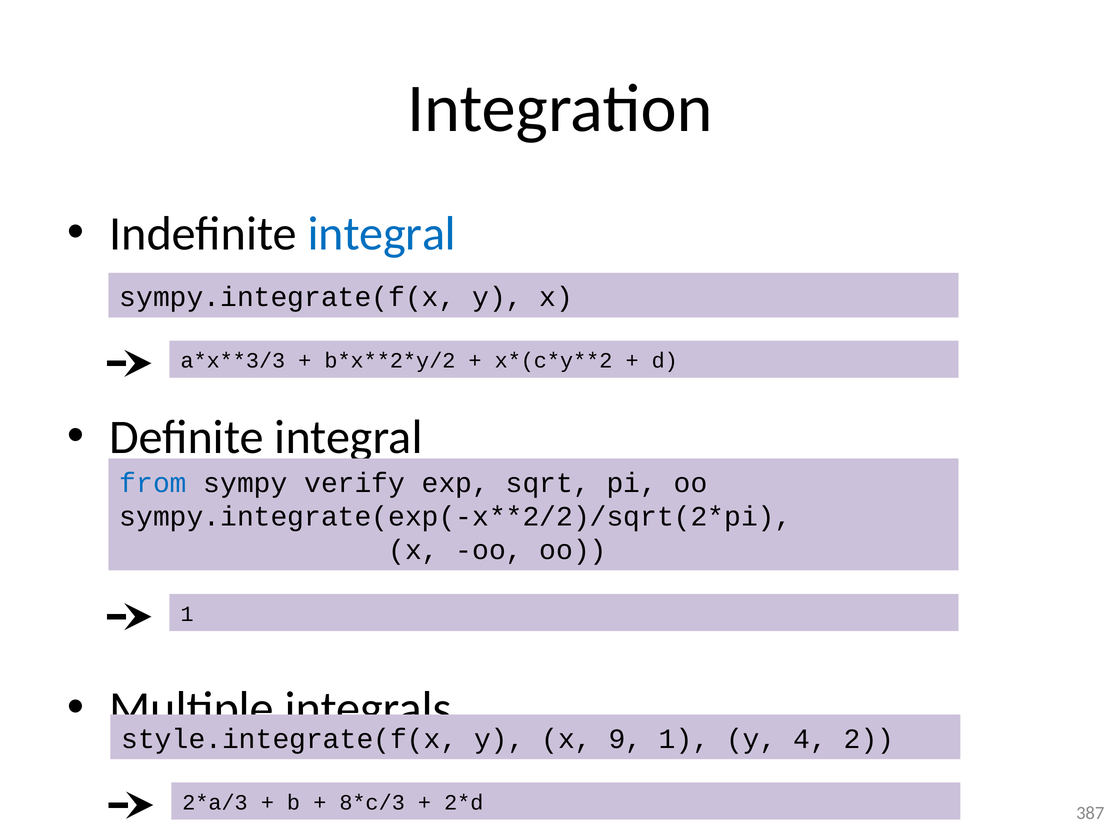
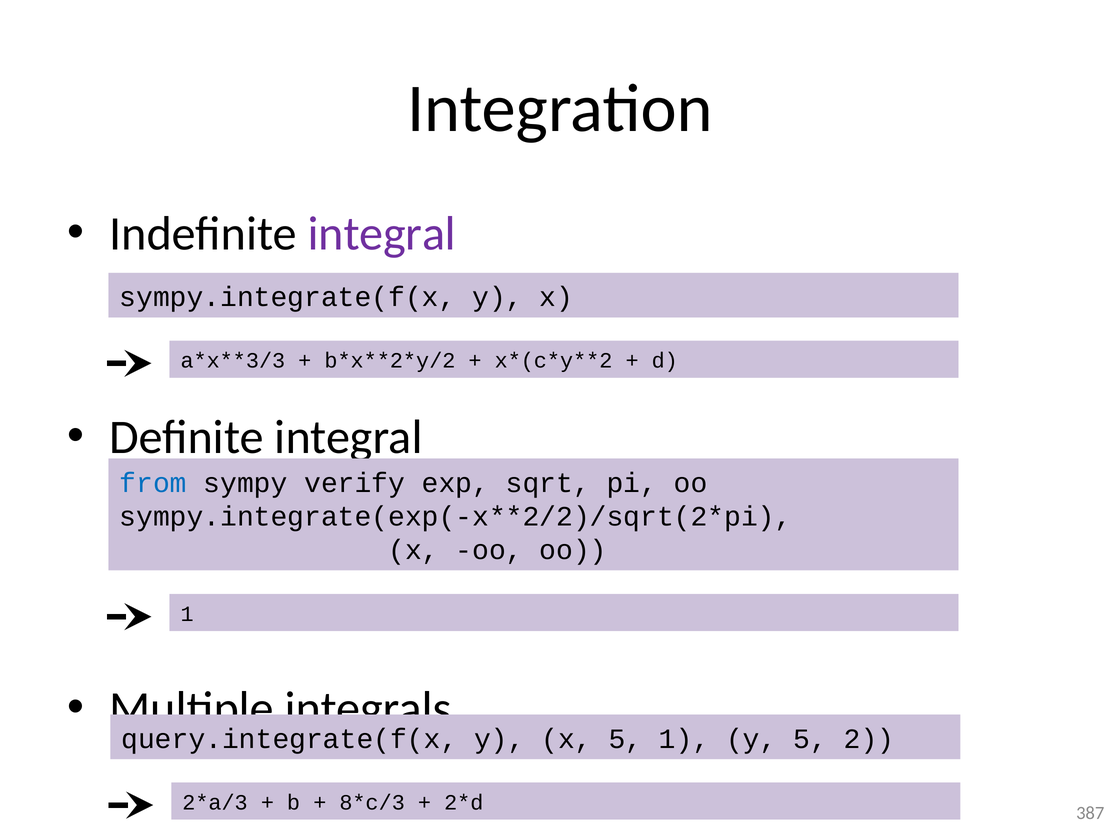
integral at (382, 234) colour: blue -> purple
style.integrate(f(x: style.integrate(f(x -> query.integrate(f(x
x 9: 9 -> 5
y 4: 4 -> 5
